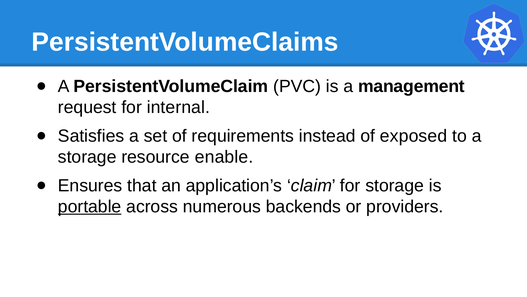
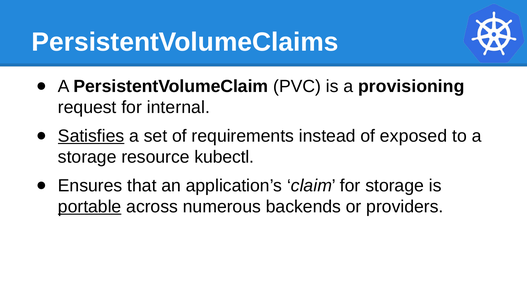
management: management -> provisioning
Satisfies underline: none -> present
enable: enable -> kubectl
